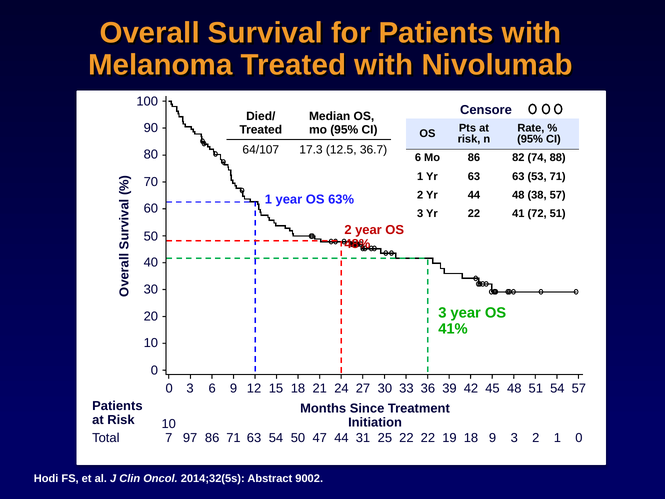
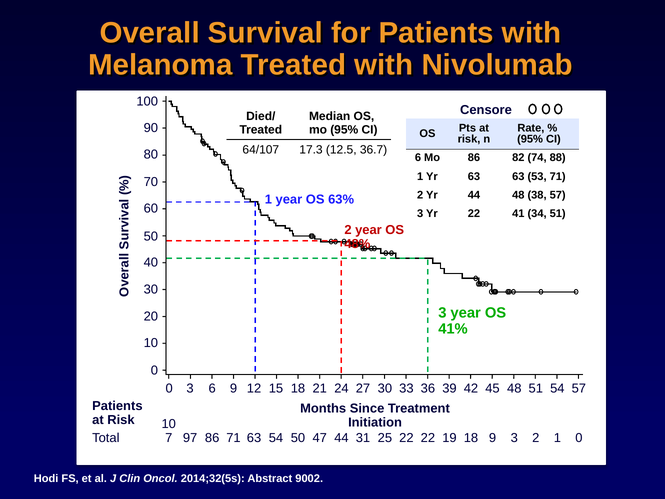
72: 72 -> 34
